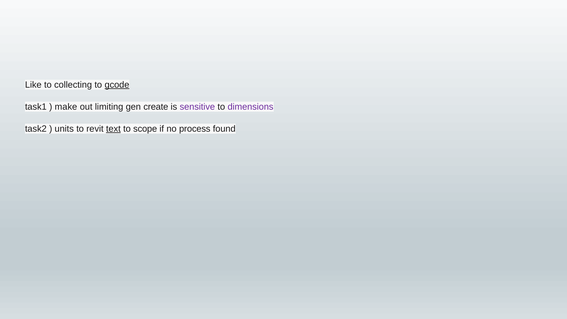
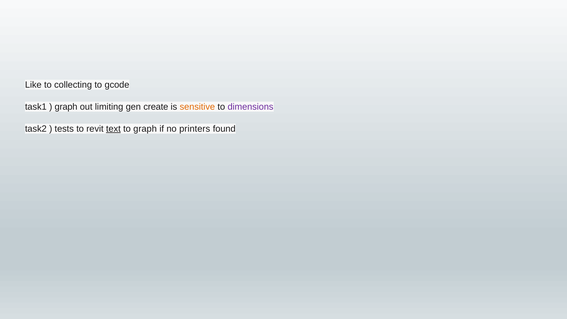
gcode underline: present -> none
make at (66, 107): make -> graph
sensitive colour: purple -> orange
units: units -> tests
to scope: scope -> graph
process: process -> printers
